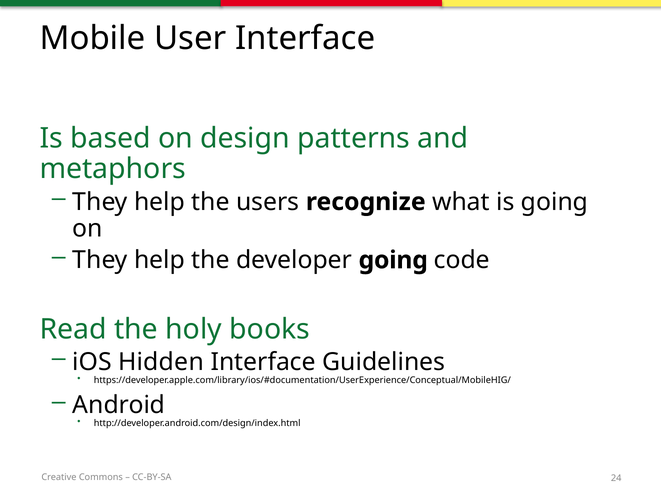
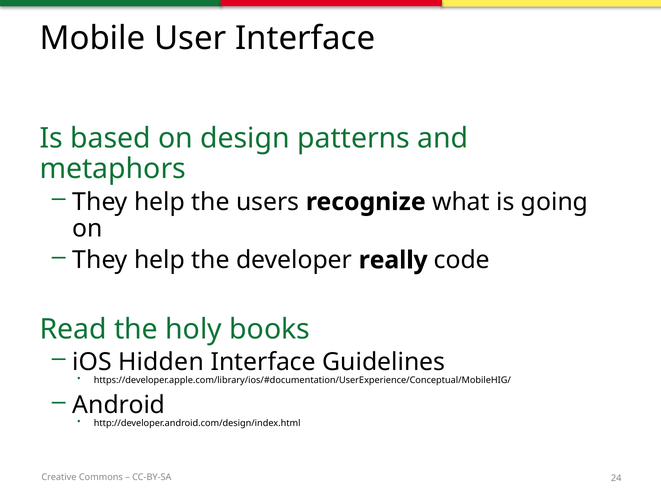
developer going: going -> really
